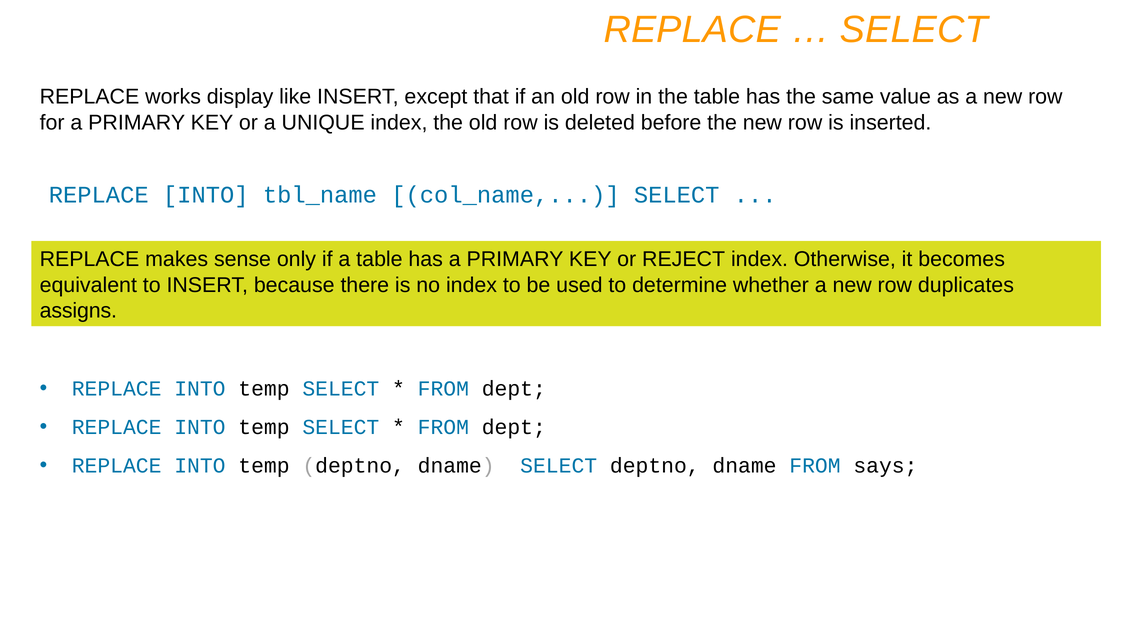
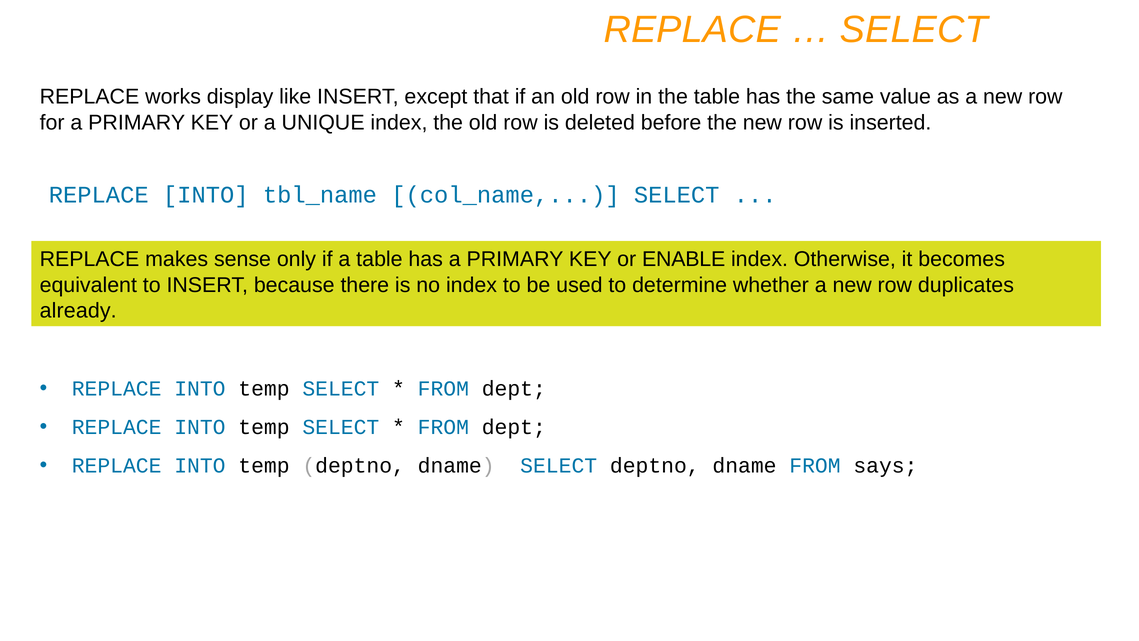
REJECT: REJECT -> ENABLE
assigns: assigns -> already
